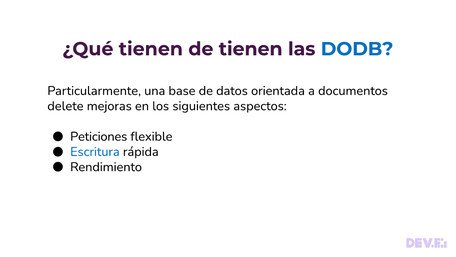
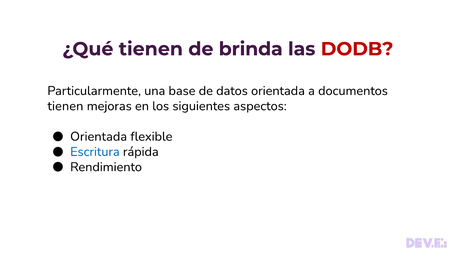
de tienen: tienen -> brinda
DODB colour: blue -> red
delete at (65, 106): delete -> tienen
Peticiones at (99, 136): Peticiones -> Orientada
